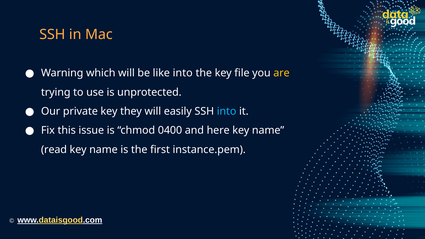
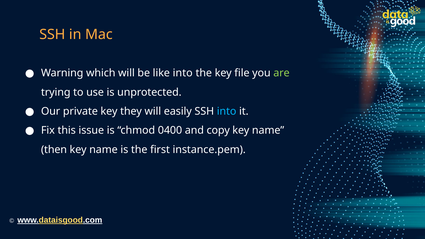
are colour: yellow -> light green
here: here -> copy
read: read -> then
